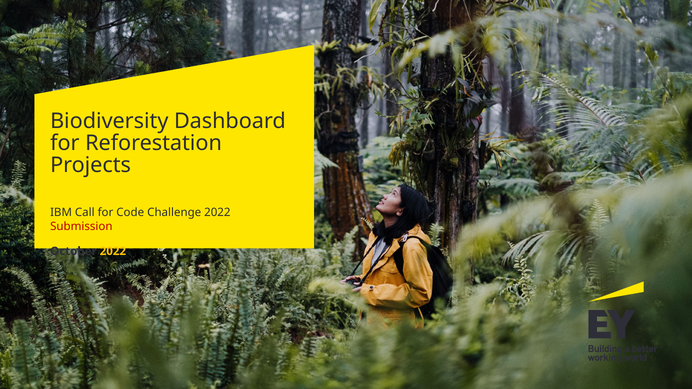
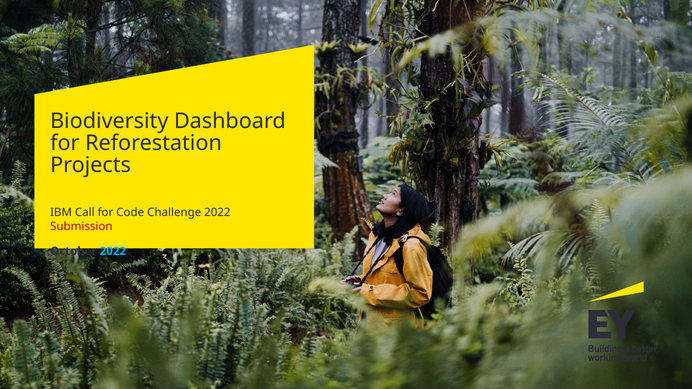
2022 at (113, 252) colour: yellow -> light blue
